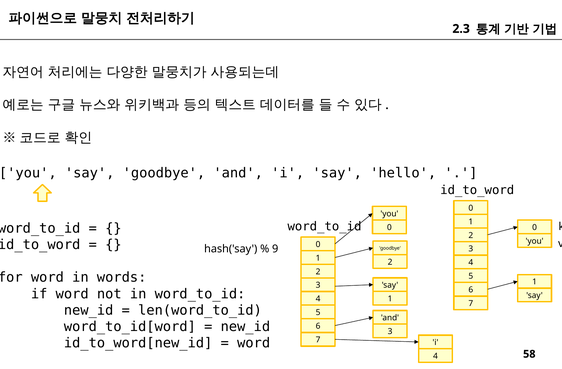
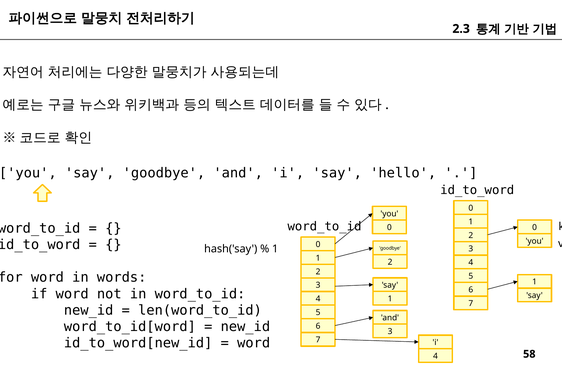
9 at (275, 249): 9 -> 1
